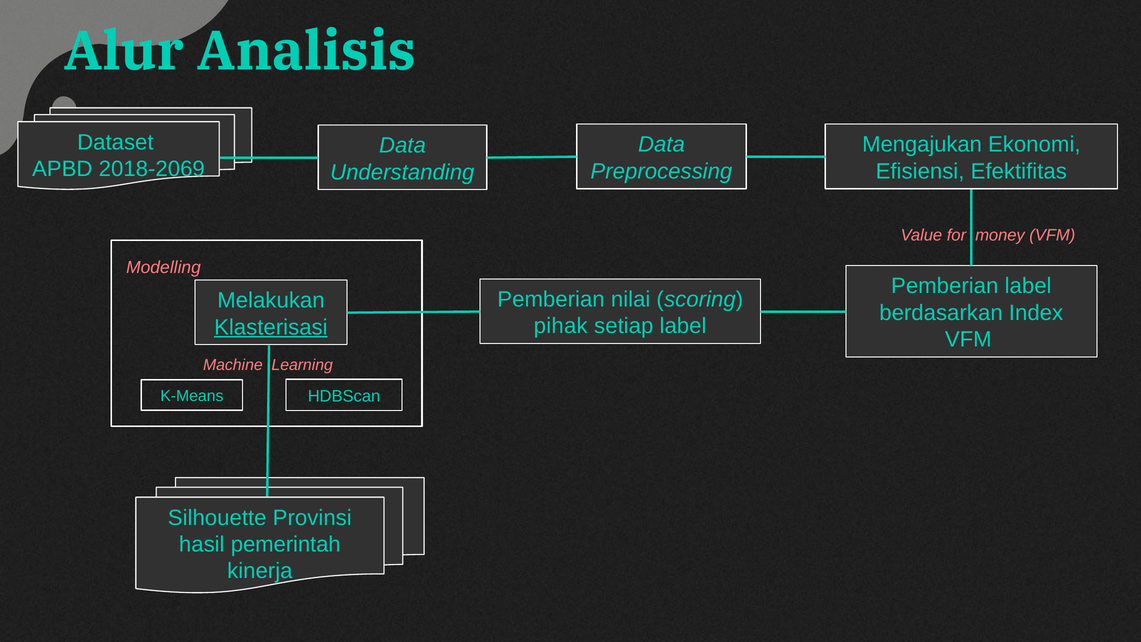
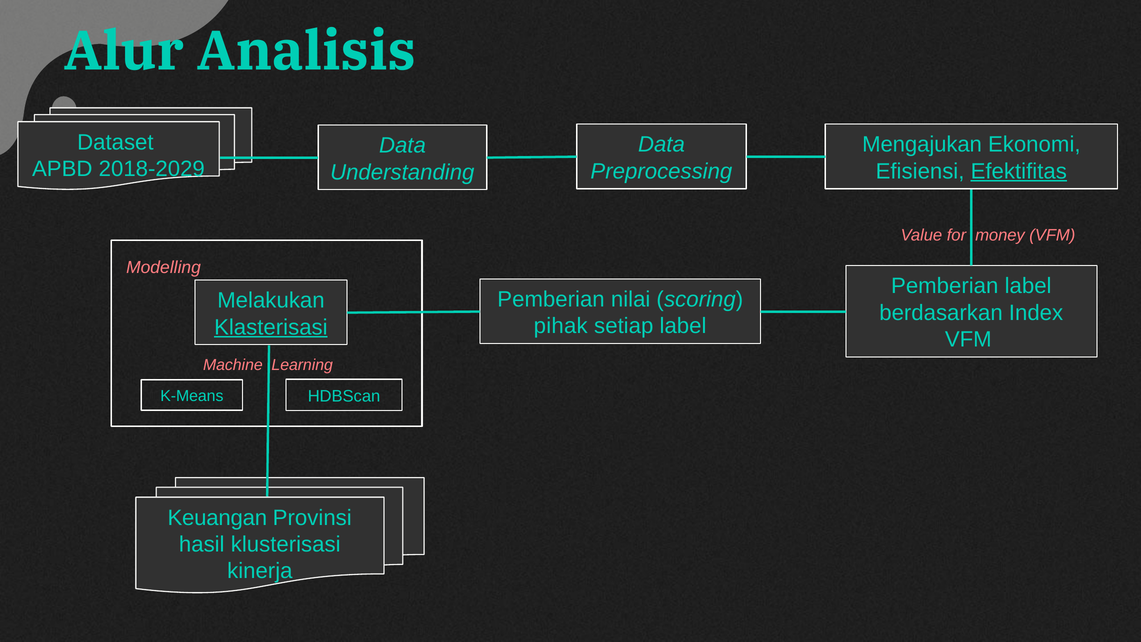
2018-2069: 2018-2069 -> 2018-2029
Efektifitas underline: none -> present
Silhouette: Silhouette -> Keuangan
pemerintah: pemerintah -> klusterisasi
